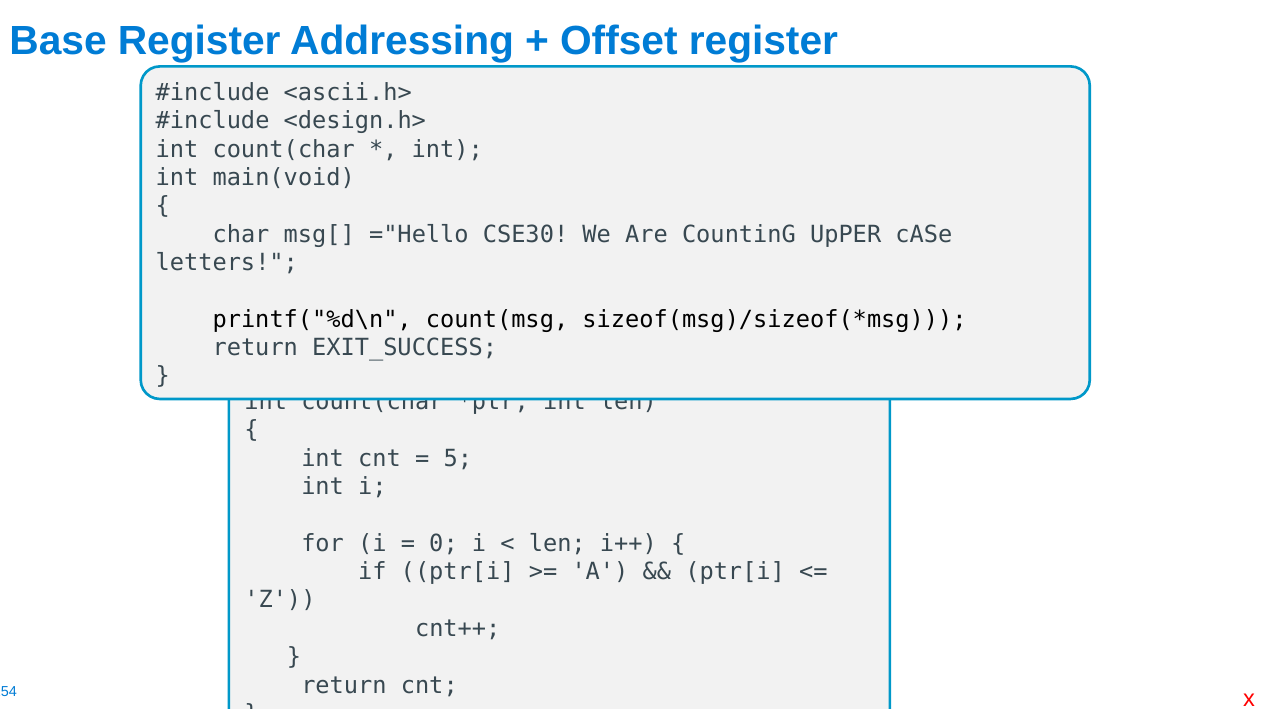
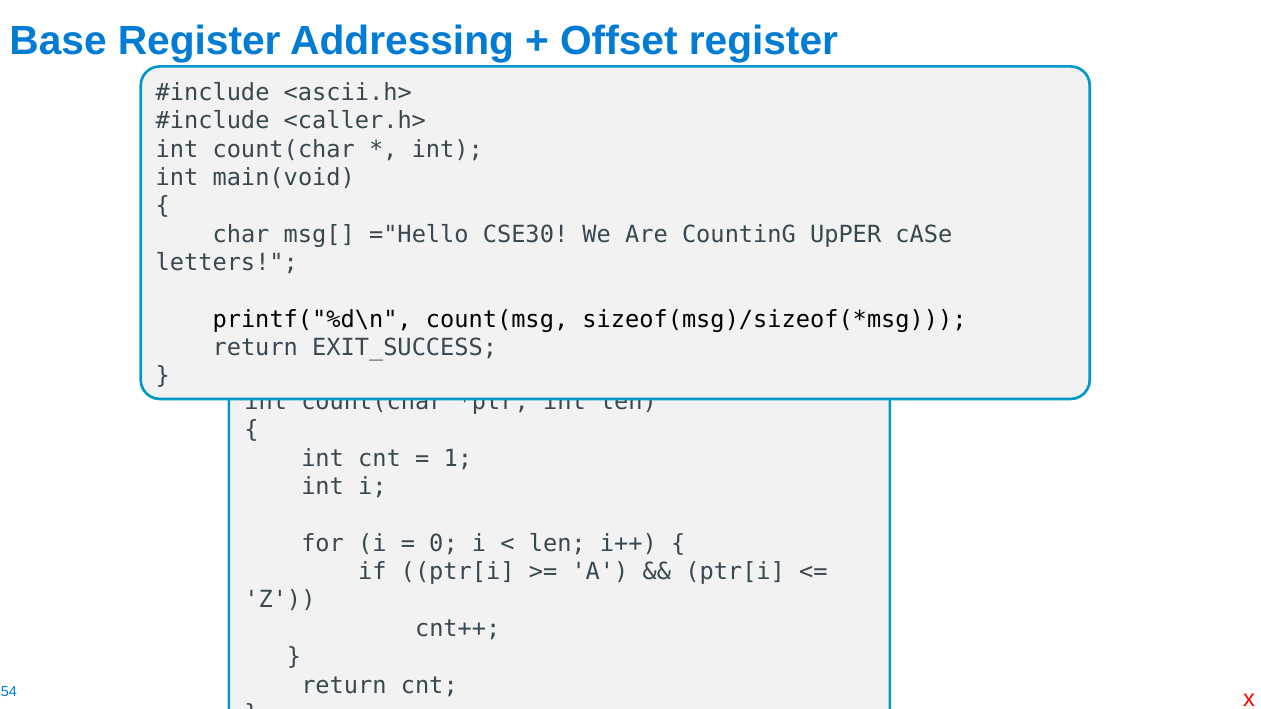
<design.h>: <design.h> -> <caller.h>
5: 5 -> 1
